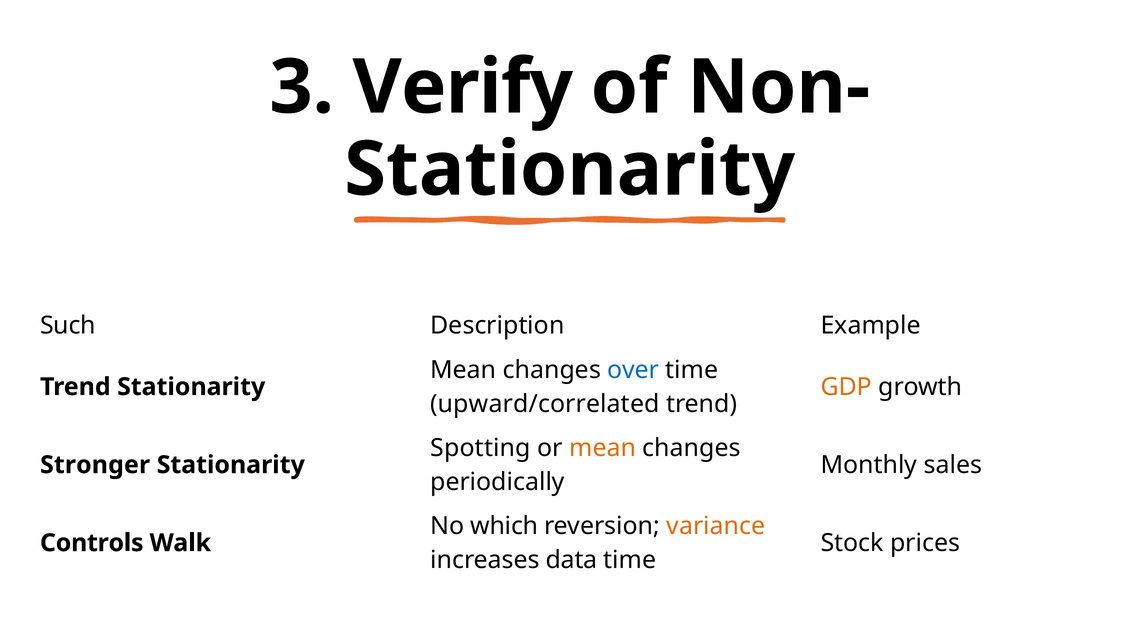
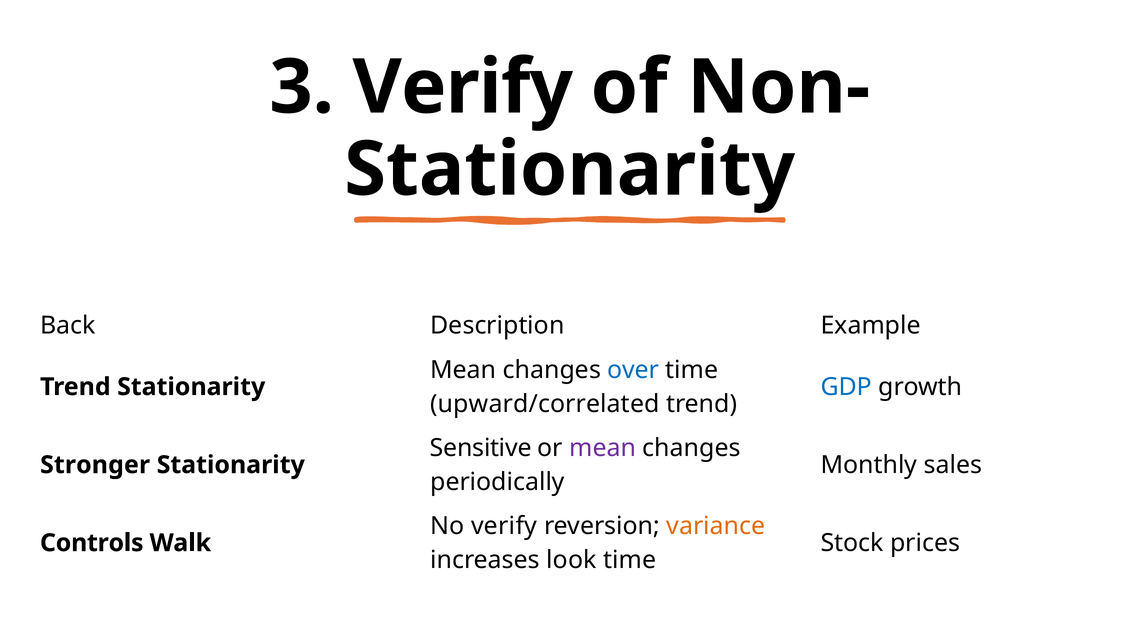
Such: Such -> Back
GDP colour: orange -> blue
Spotting: Spotting -> Sensitive
mean at (603, 448) colour: orange -> purple
No which: which -> verify
data: data -> look
